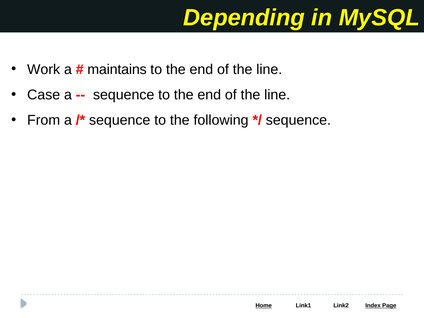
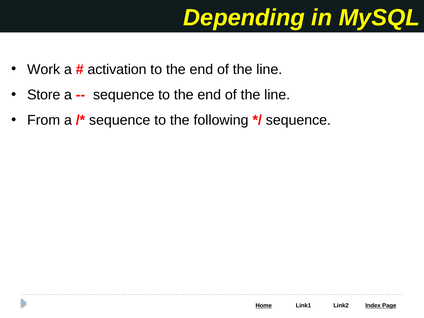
maintains: maintains -> activation
Case: Case -> Store
